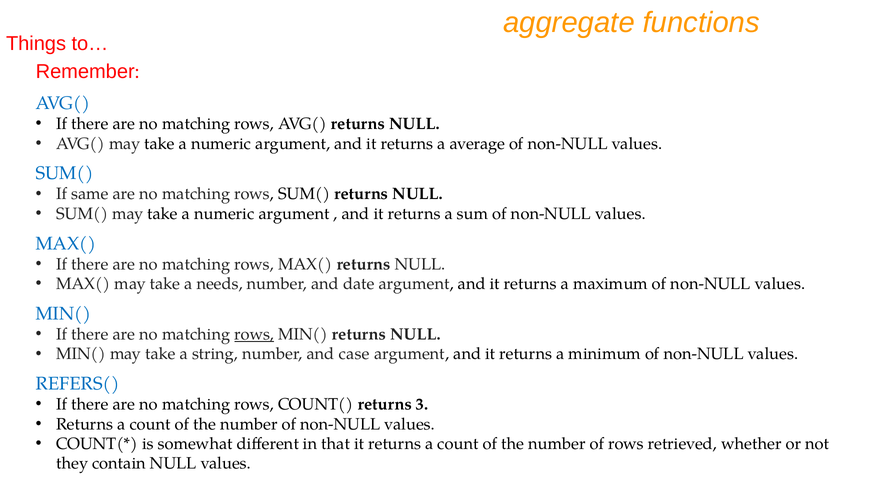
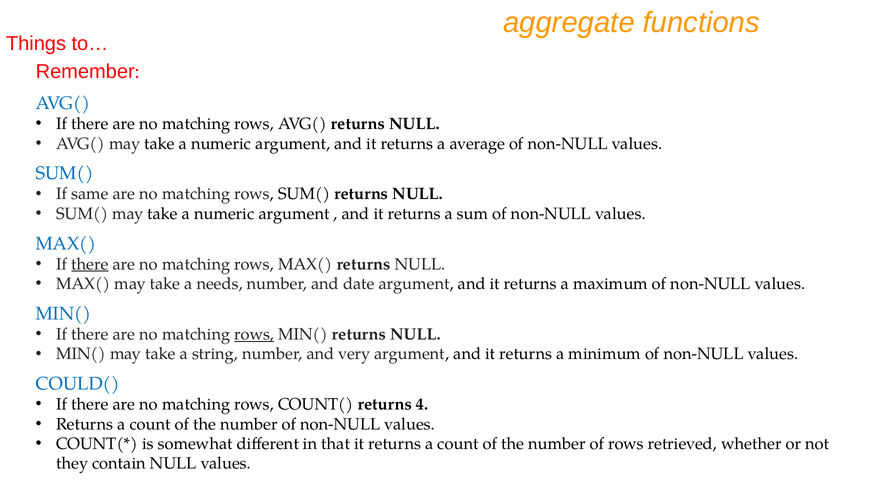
there at (90, 264) underline: none -> present
case: case -> very
REFERS(: REFERS( -> COULD(
3: 3 -> 4
